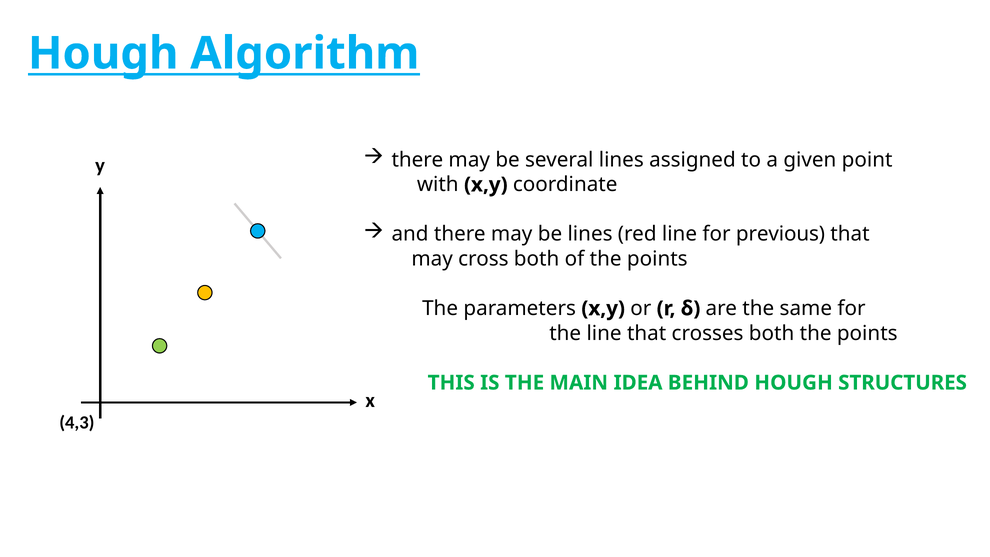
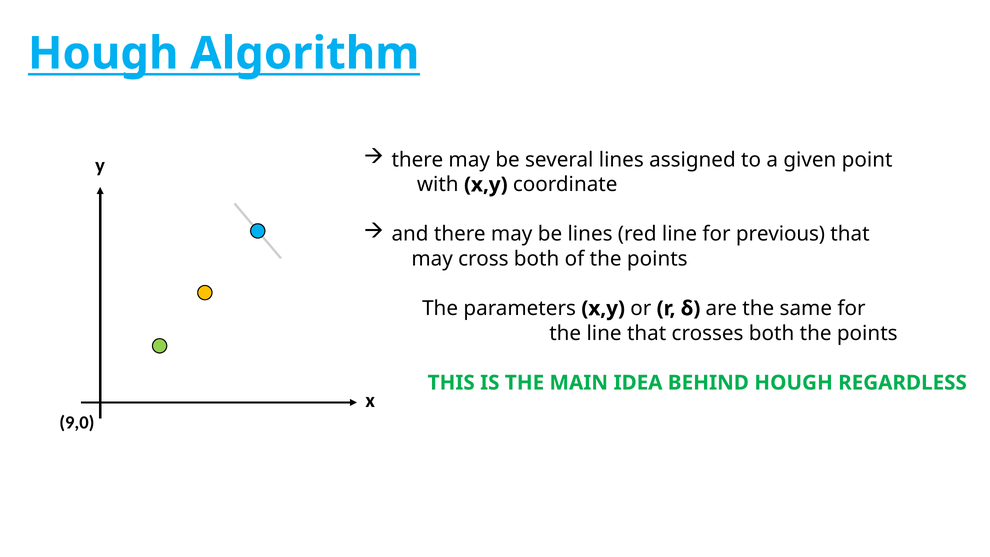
STRUCTURES: STRUCTURES -> REGARDLESS
4,3: 4,3 -> 9,0
